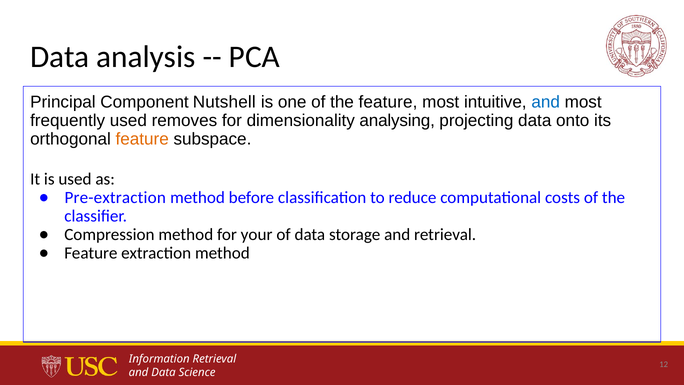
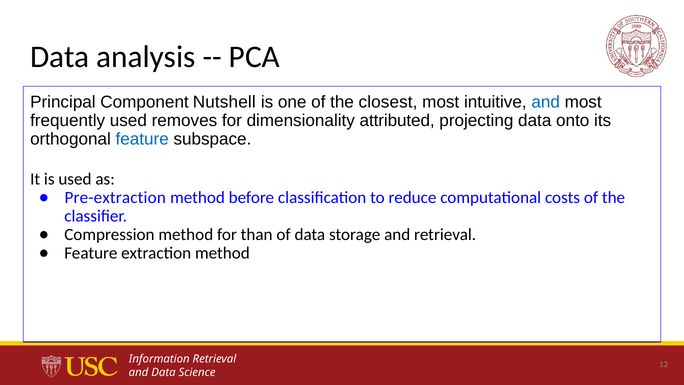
the feature: feature -> closest
analysing: analysing -> attributed
feature at (142, 139) colour: orange -> blue
your: your -> than
